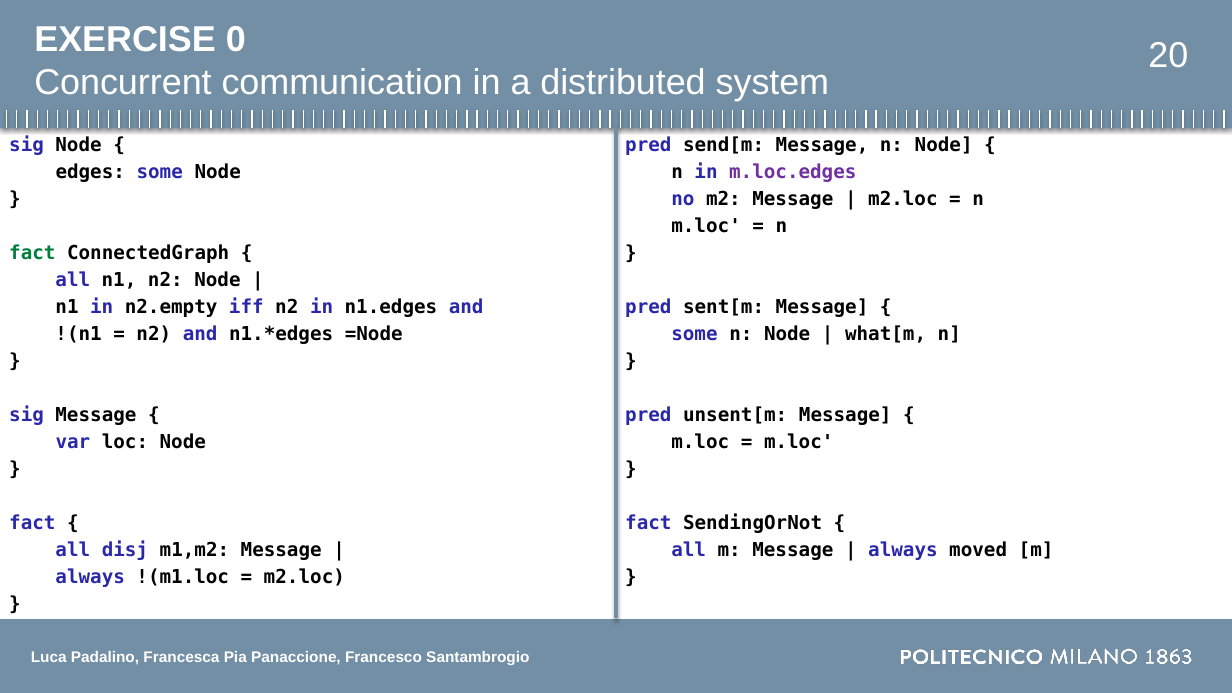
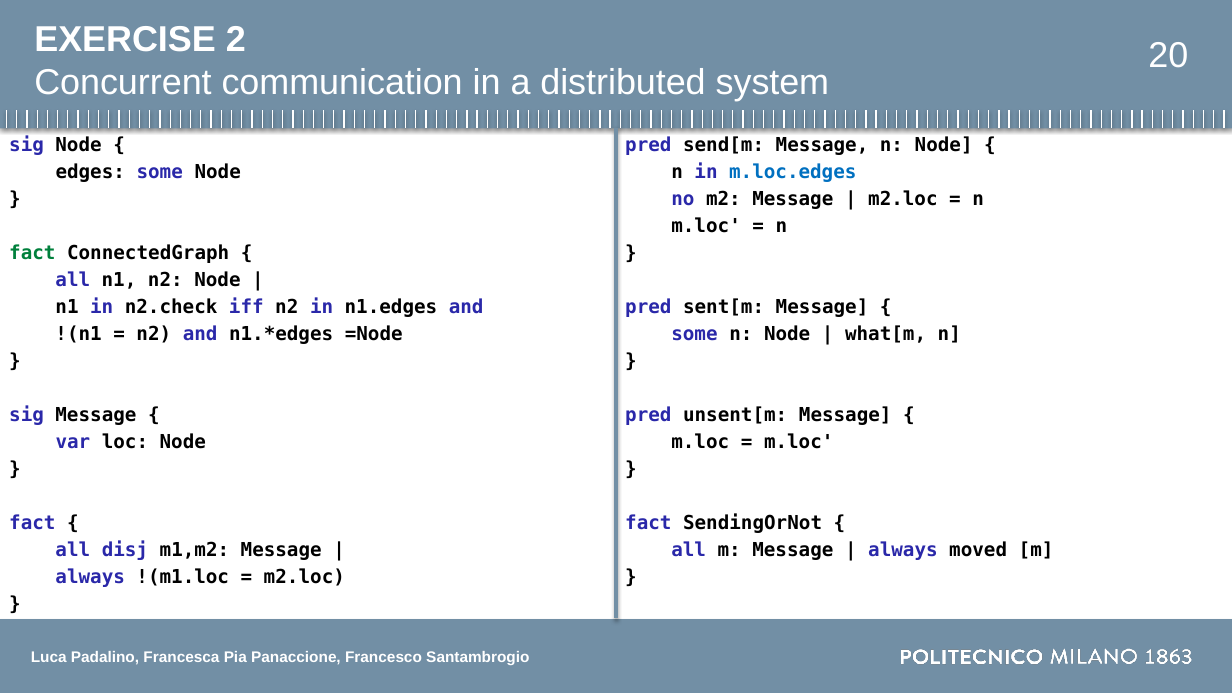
0: 0 -> 2
m.loc.edges colour: purple -> blue
n2.empty: n2.empty -> n2.check
